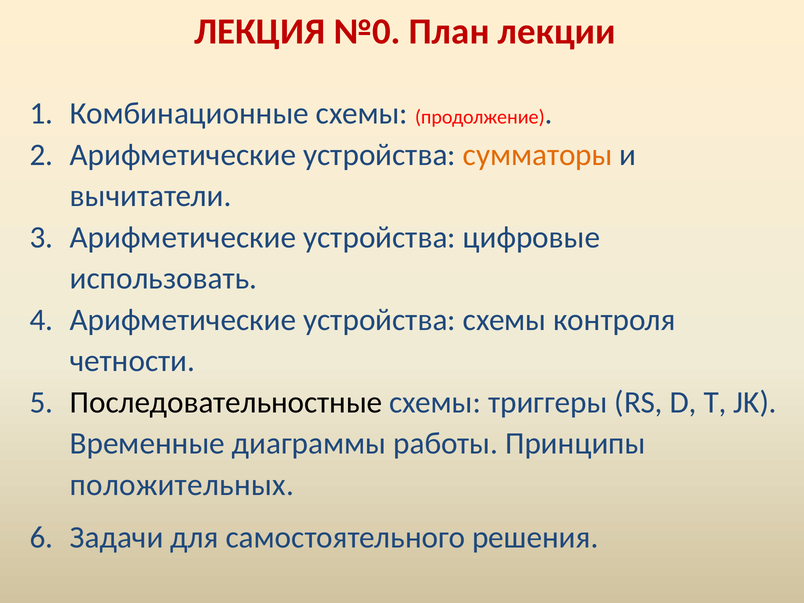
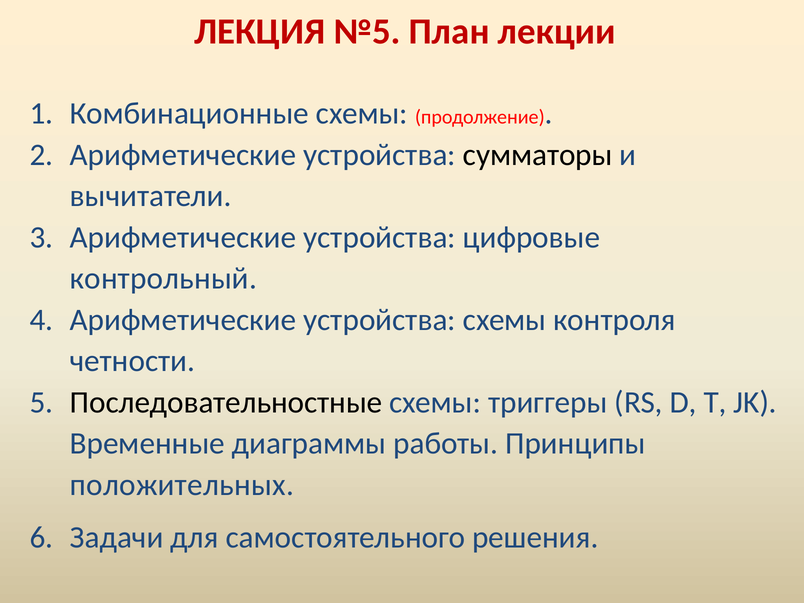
№0: №0 -> №5
сумматоры colour: orange -> black
использовать: использовать -> контрольный
